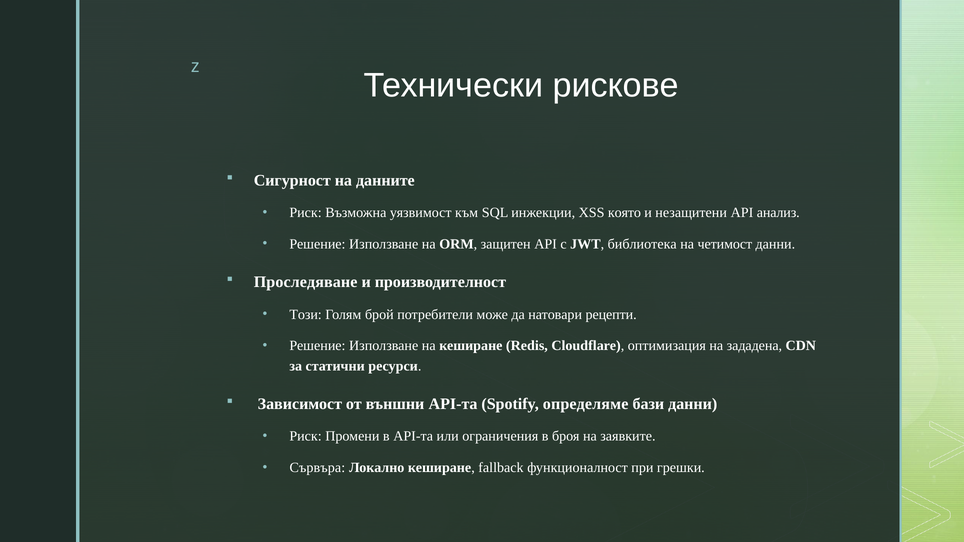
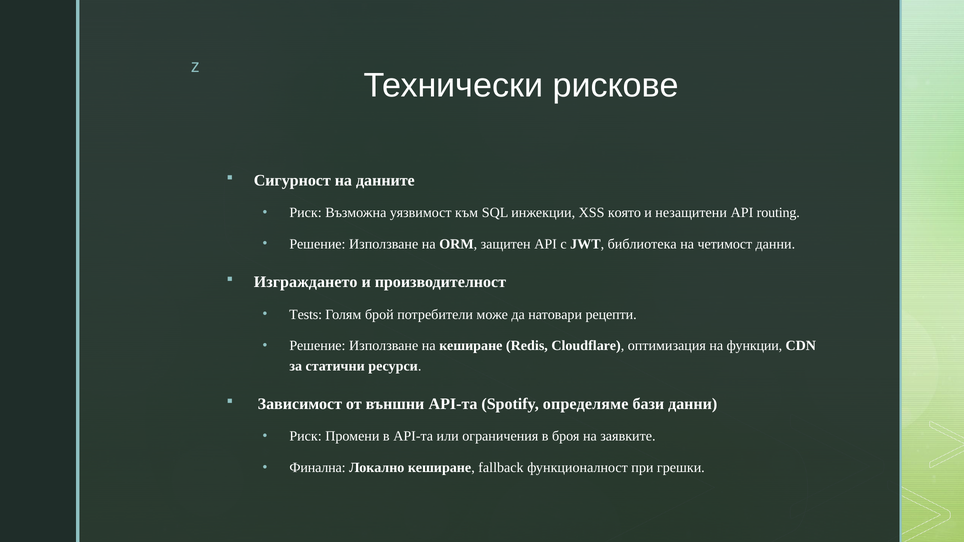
анализ: анализ -> routing
Проследяване: Проследяване -> Изграждането
Този: Този -> Tests
зададена: зададена -> функции
Сървъра: Сървъра -> Финална
